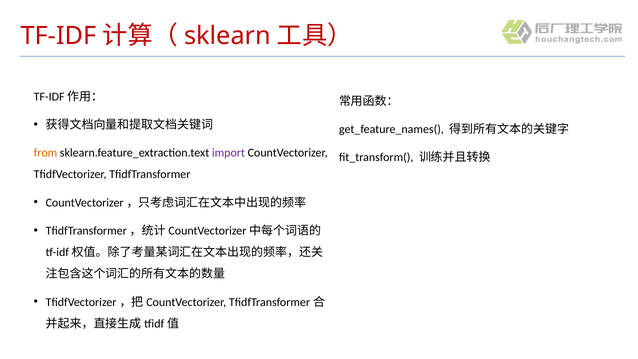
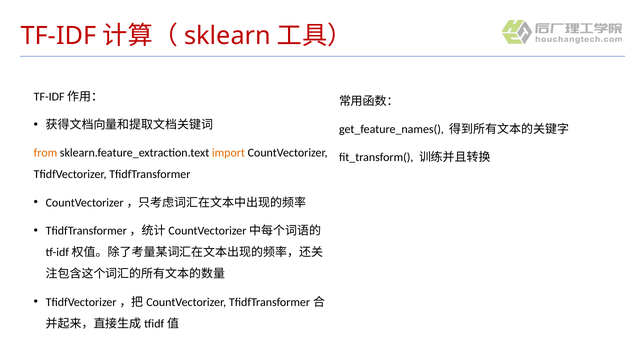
import colour: purple -> orange
